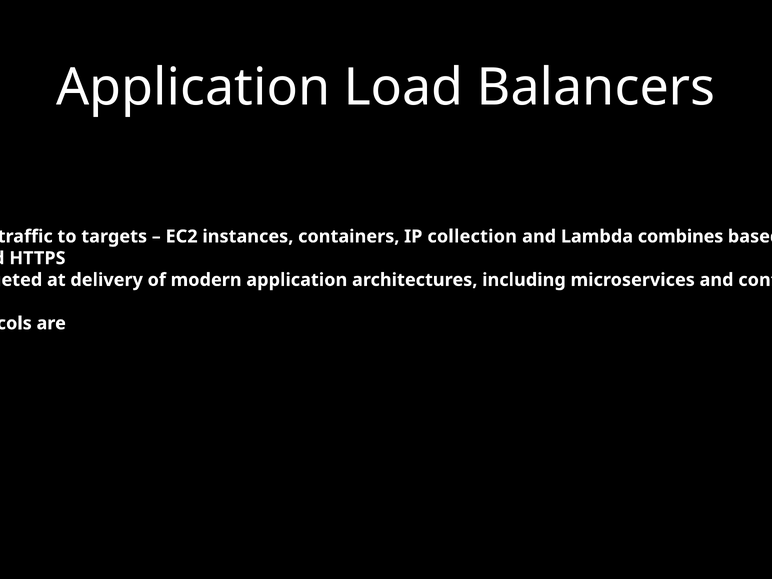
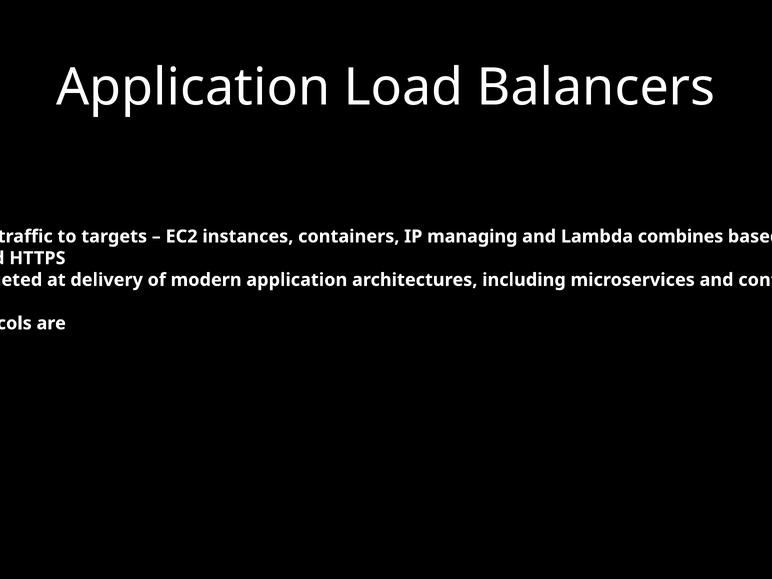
collection: collection -> managing
